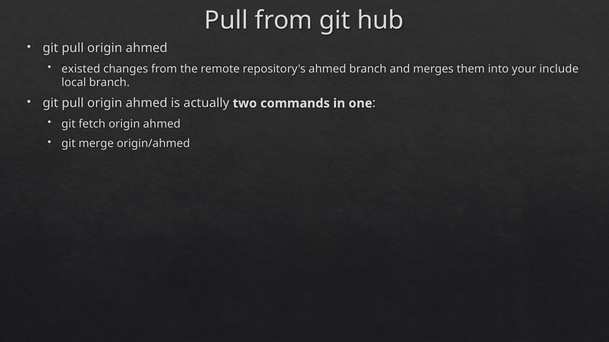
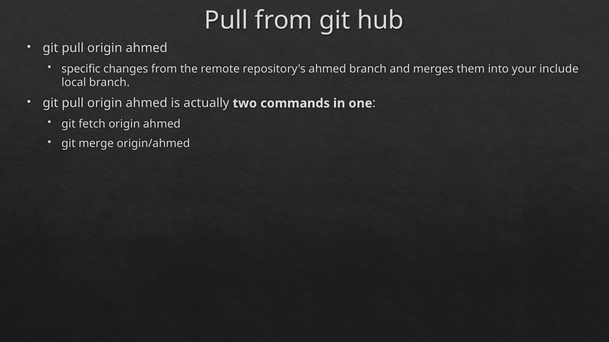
existed: existed -> specific
